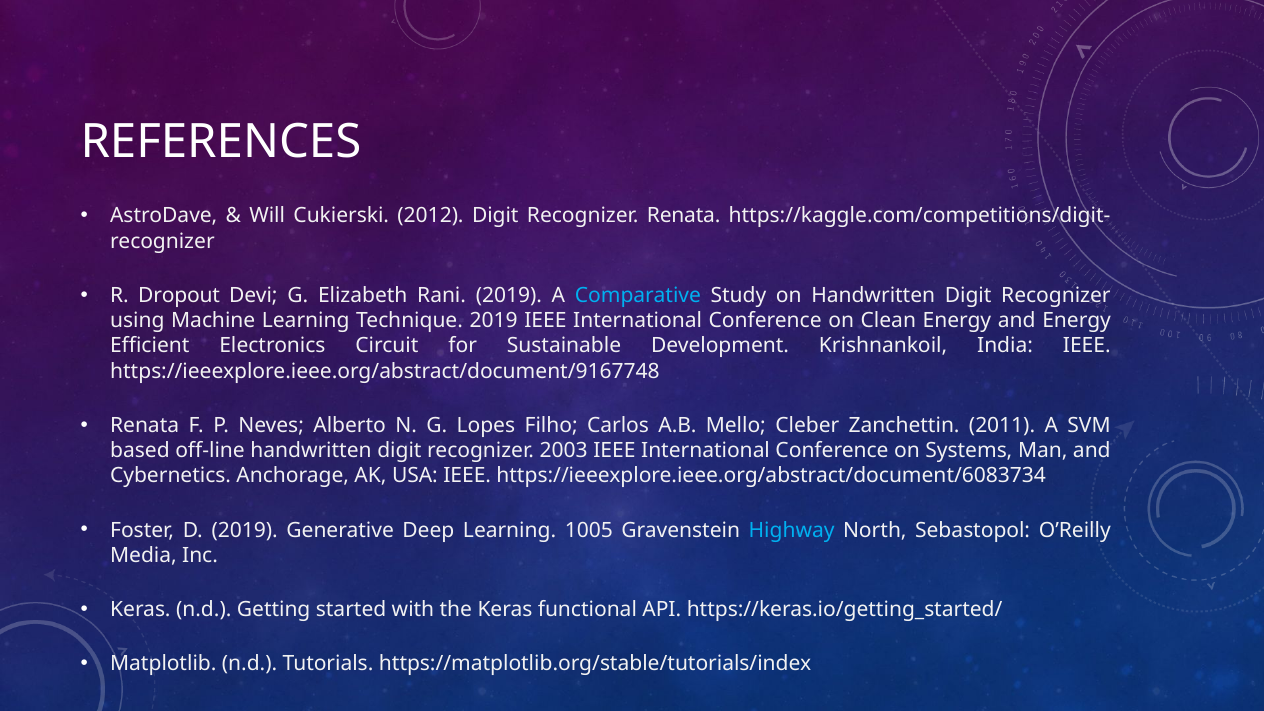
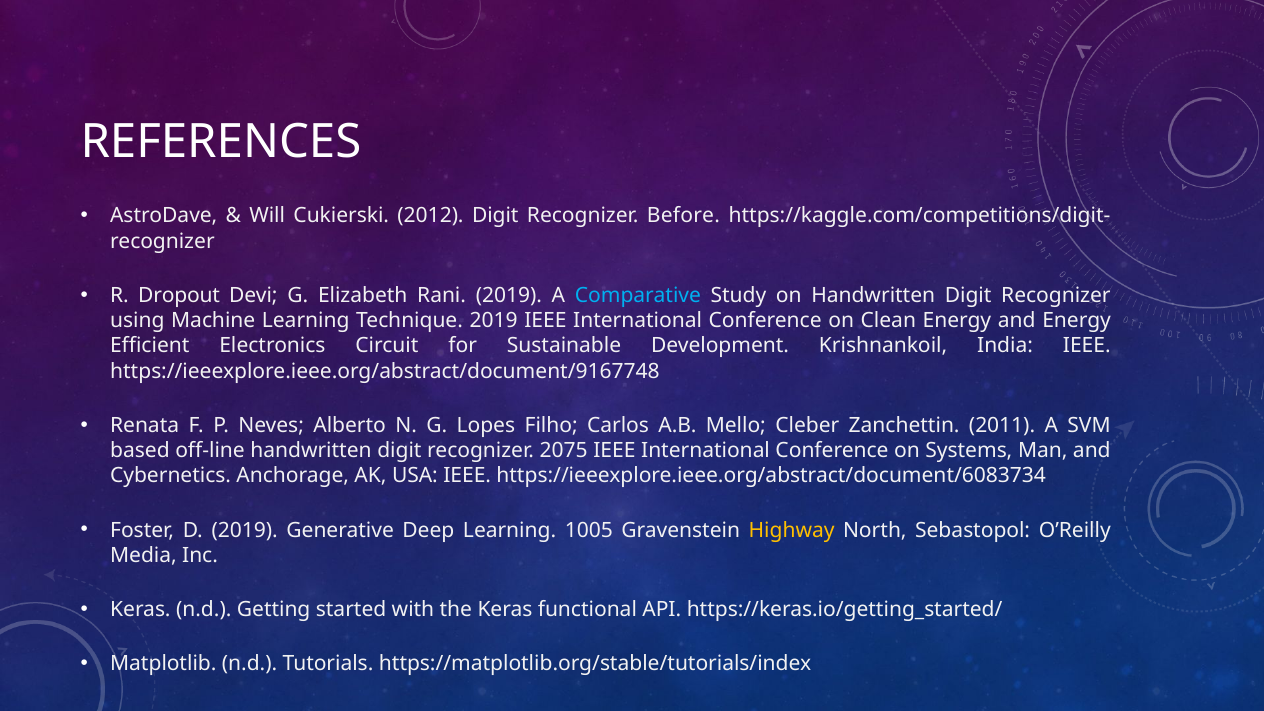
Recognizer Renata: Renata -> Before
2003: 2003 -> 2075
Highway colour: light blue -> yellow
